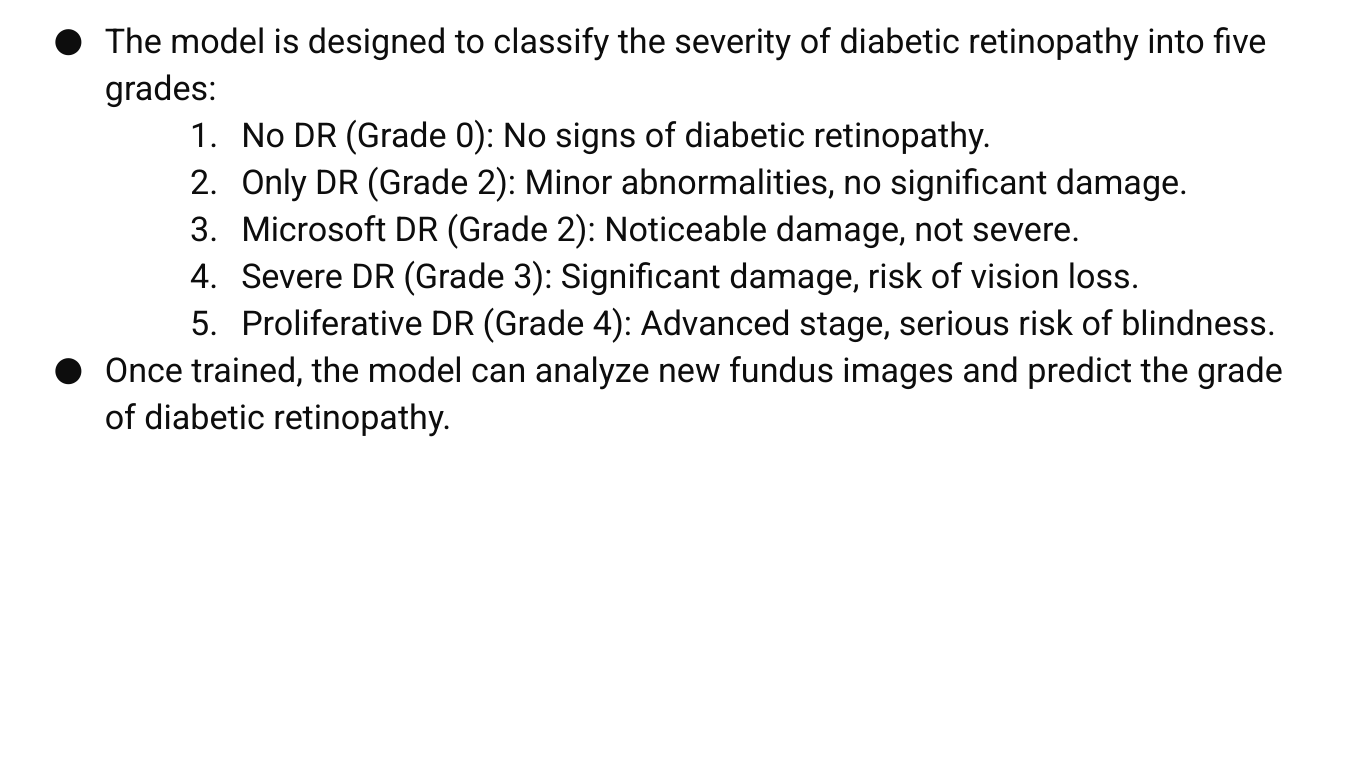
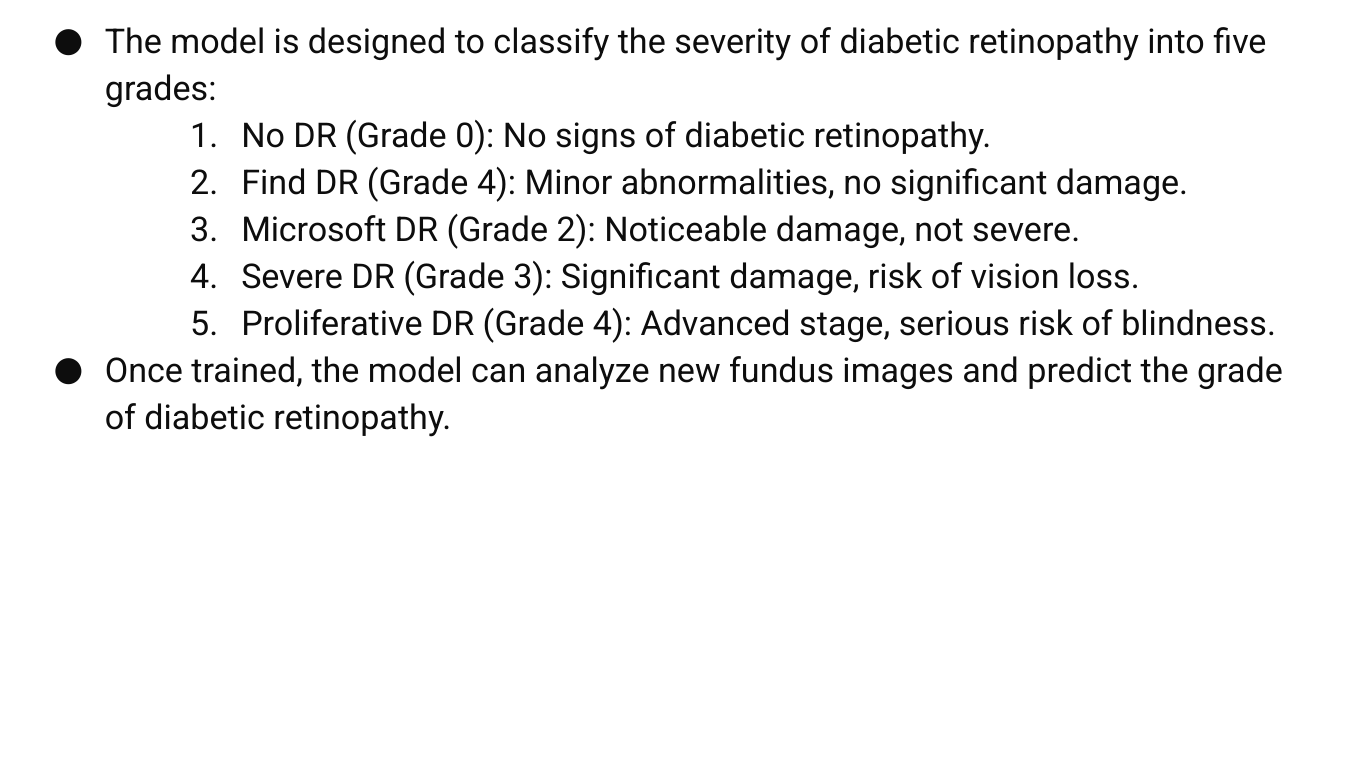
Only: Only -> Find
2 at (497, 184): 2 -> 4
